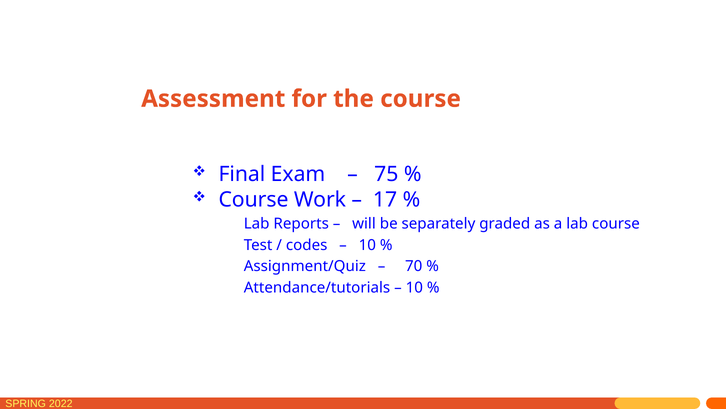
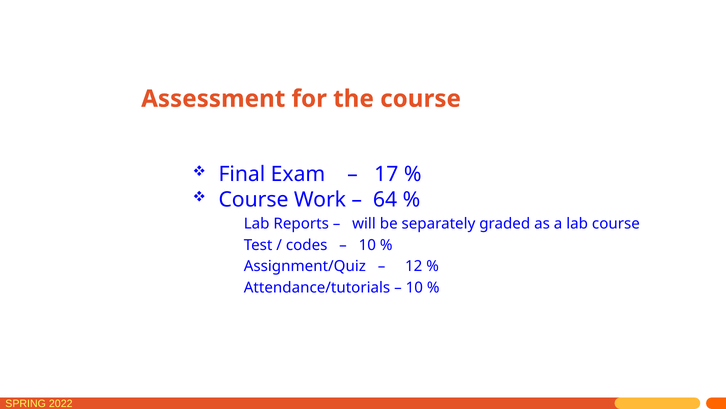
75: 75 -> 17
17: 17 -> 64
70: 70 -> 12
